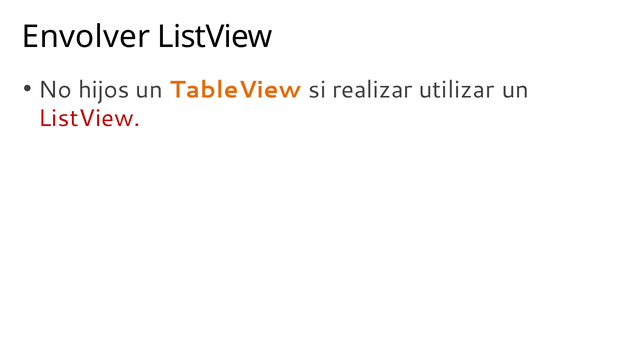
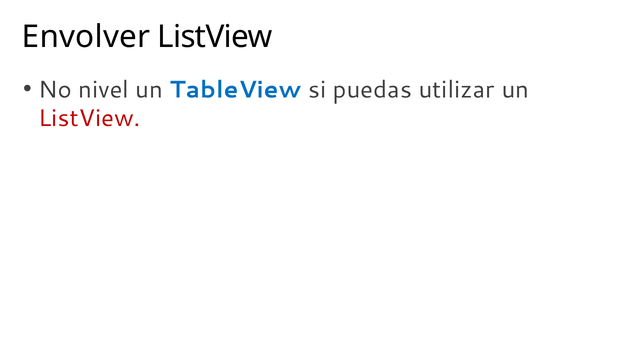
hijos: hijos -> nivel
TableView colour: orange -> blue
realizar: realizar -> puedas
